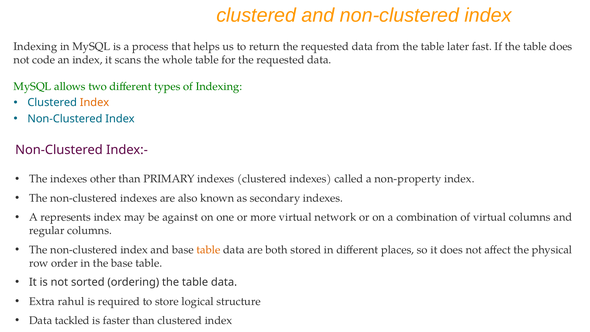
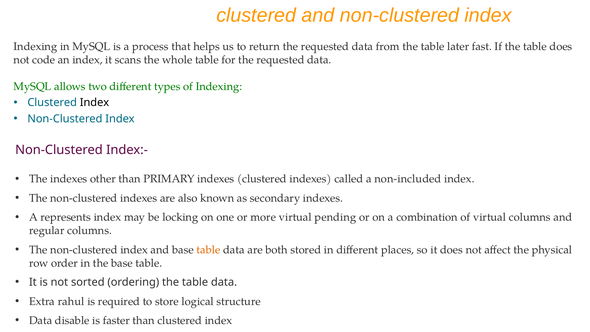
Index at (94, 103) colour: orange -> black
non-property: non-property -> non-included
against: against -> locking
network: network -> pending
tackled: tackled -> disable
